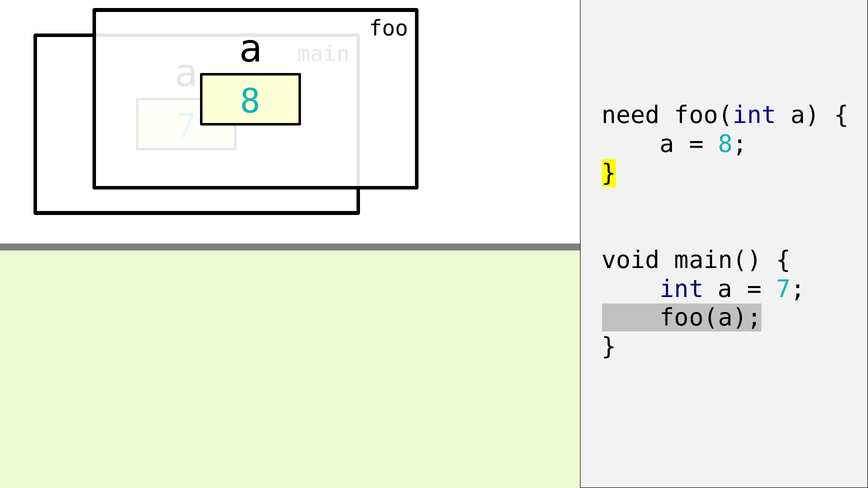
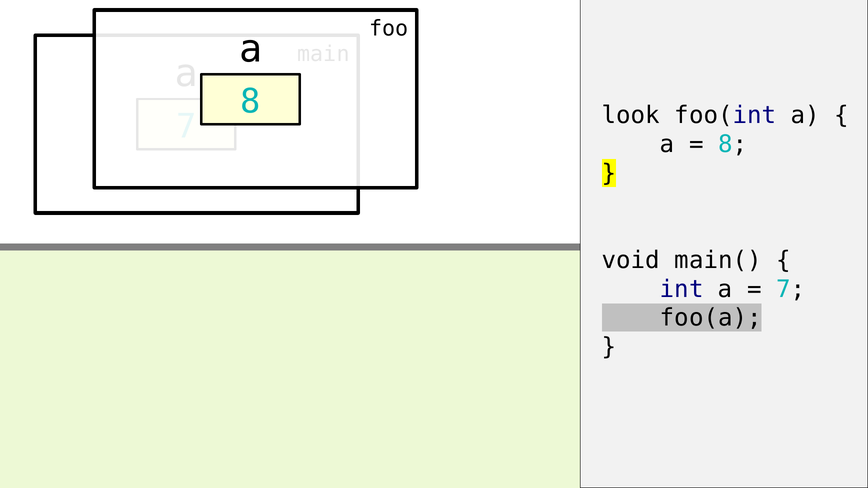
need: need -> look
